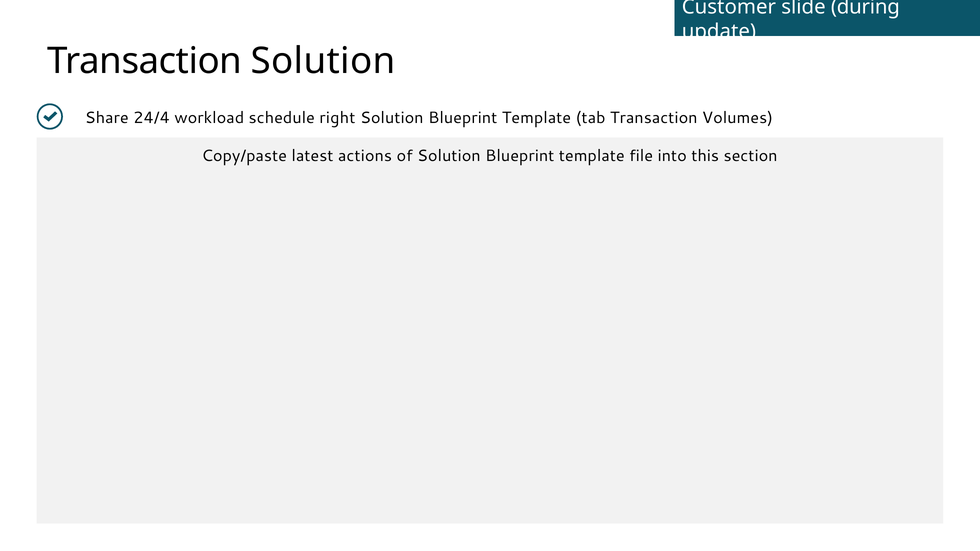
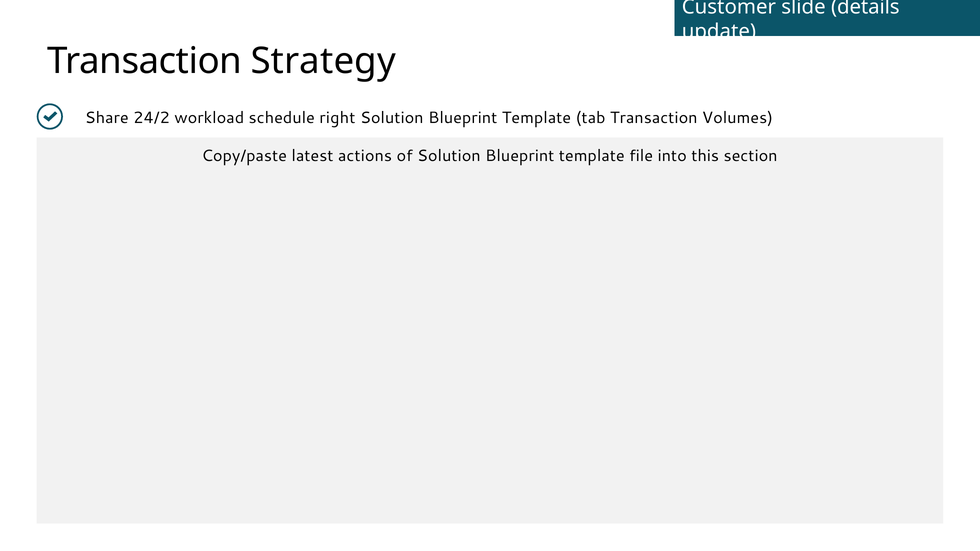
during: during -> details
Transaction Solution: Solution -> Strategy
24/4: 24/4 -> 24/2
